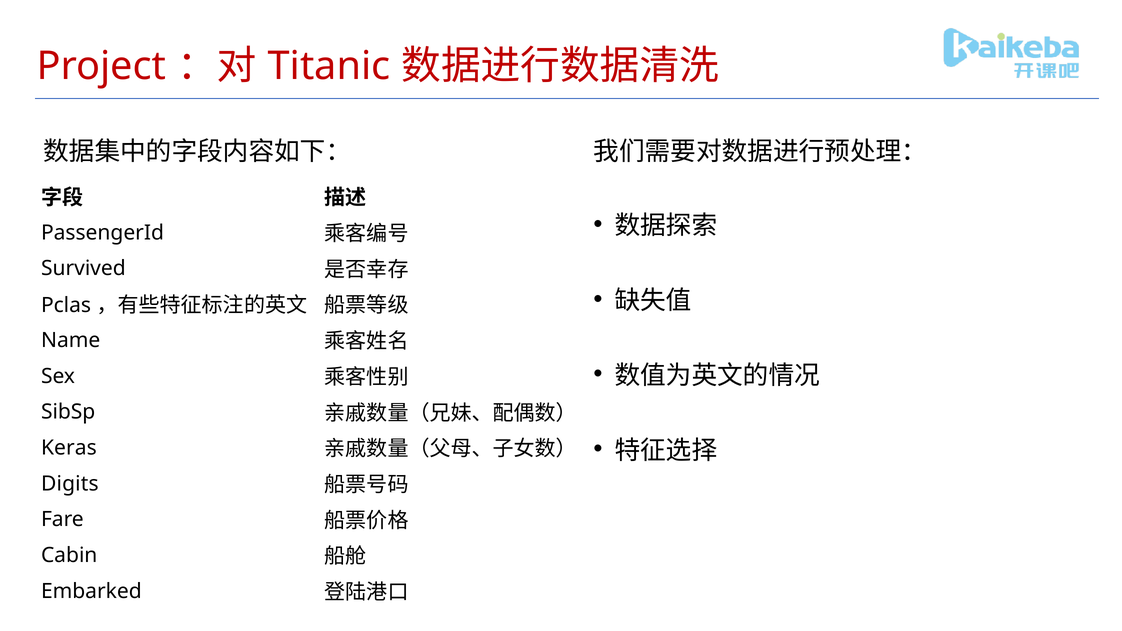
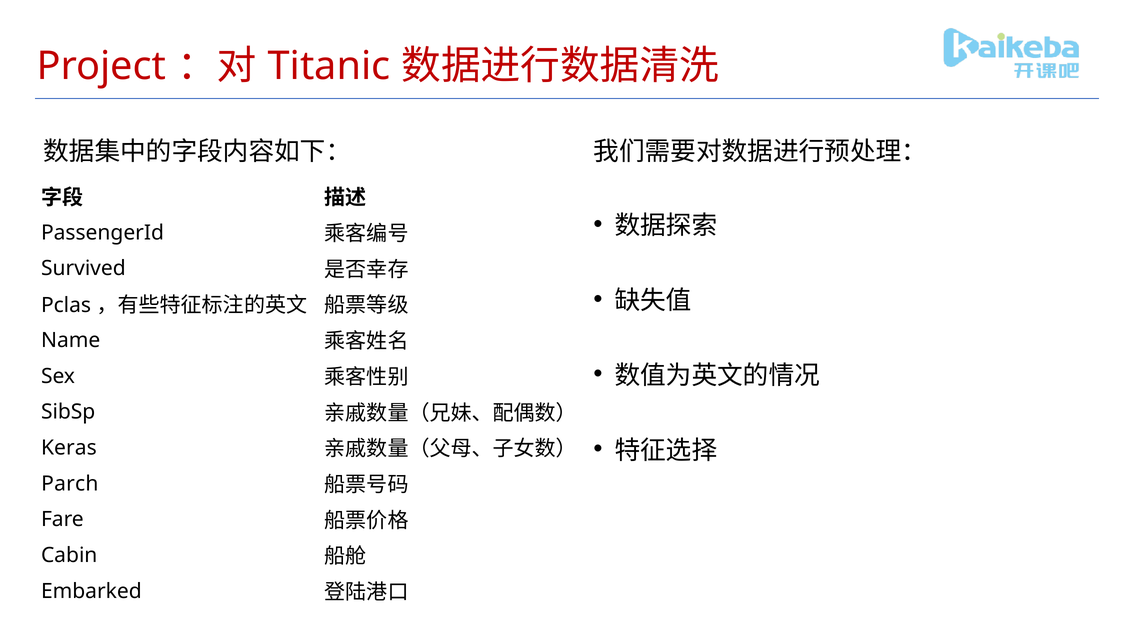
Digits: Digits -> Parch
